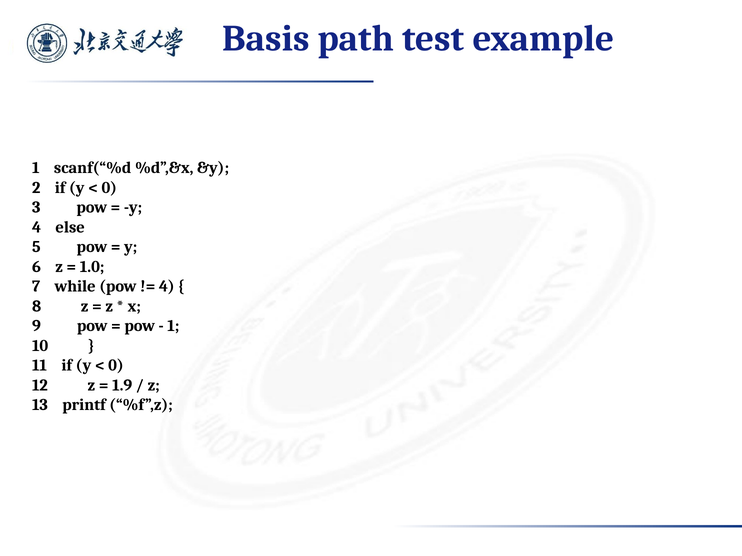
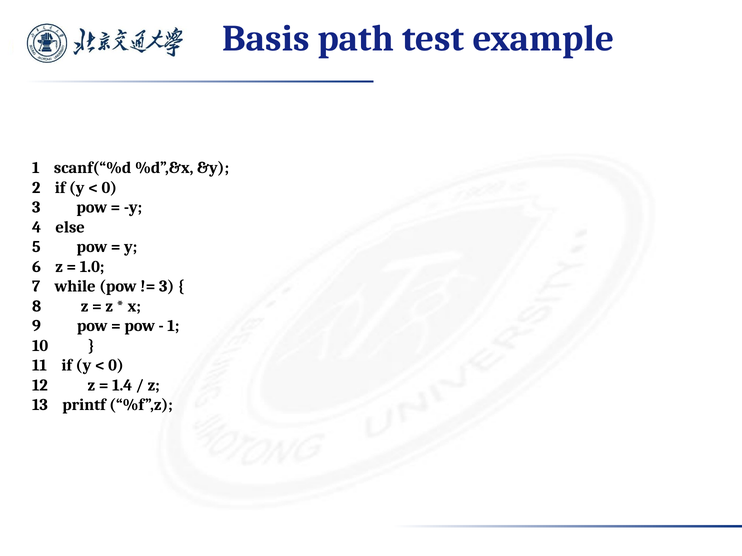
4 at (167, 287): 4 -> 3
1.9: 1.9 -> 1.4
